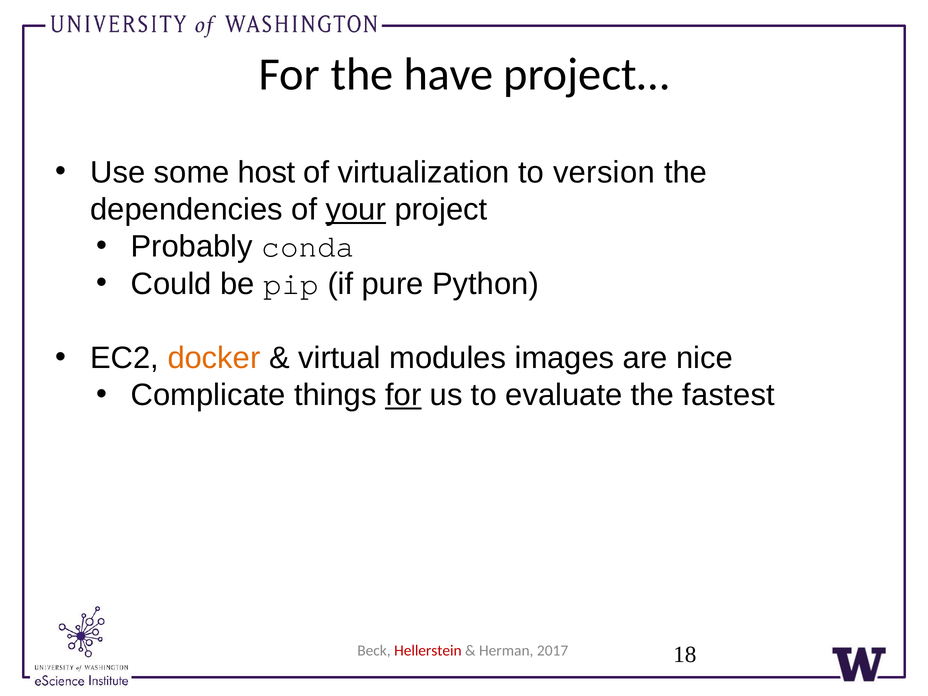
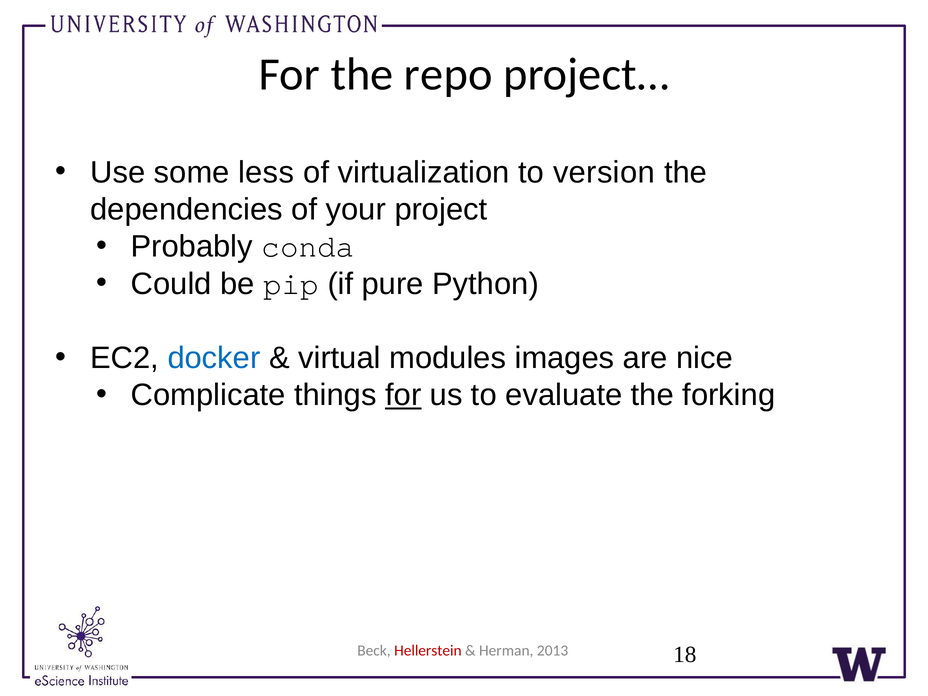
have: have -> repo
host: host -> less
your underline: present -> none
docker colour: orange -> blue
fastest: fastest -> forking
2017: 2017 -> 2013
